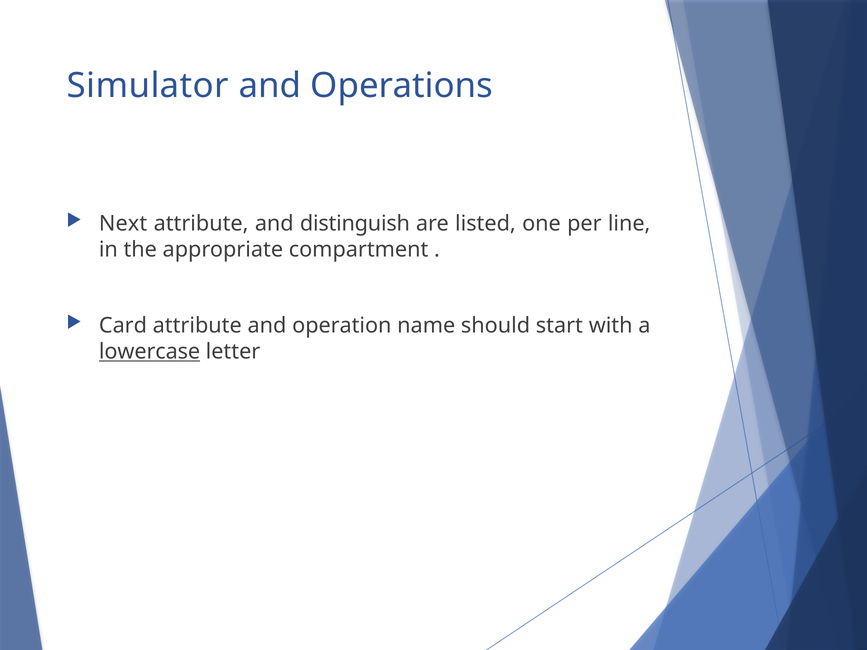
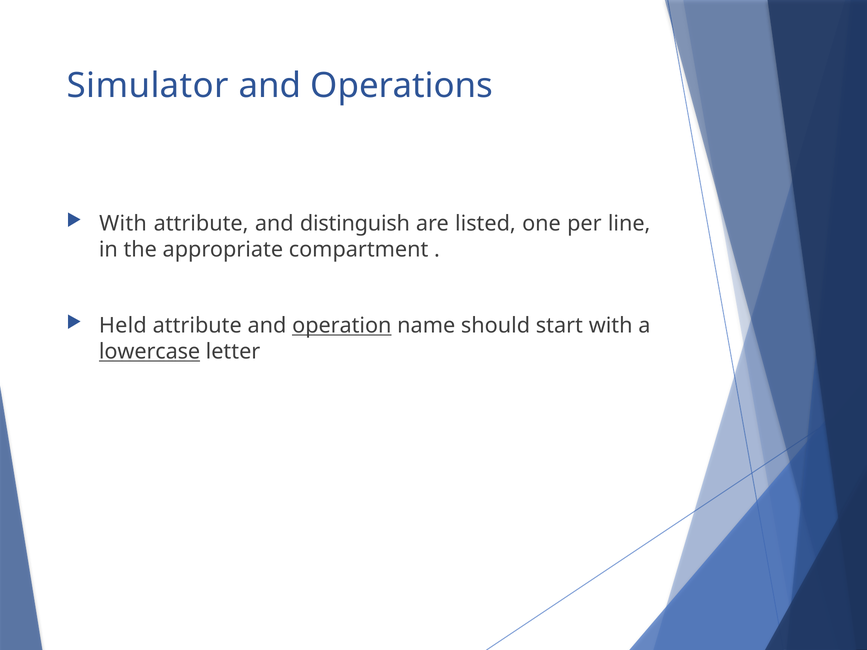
Next at (123, 224): Next -> With
Card: Card -> Held
operation underline: none -> present
